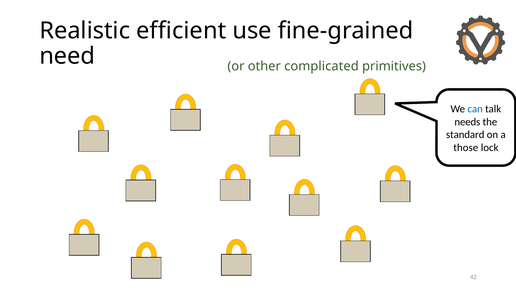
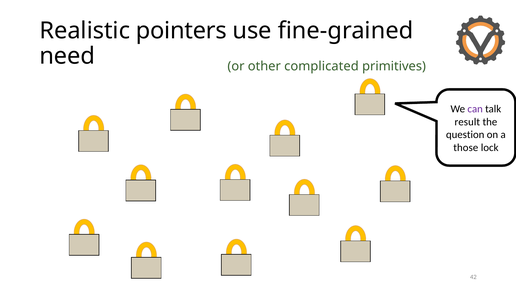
efficient: efficient -> pointers
can colour: blue -> purple
needs: needs -> result
standard: standard -> question
